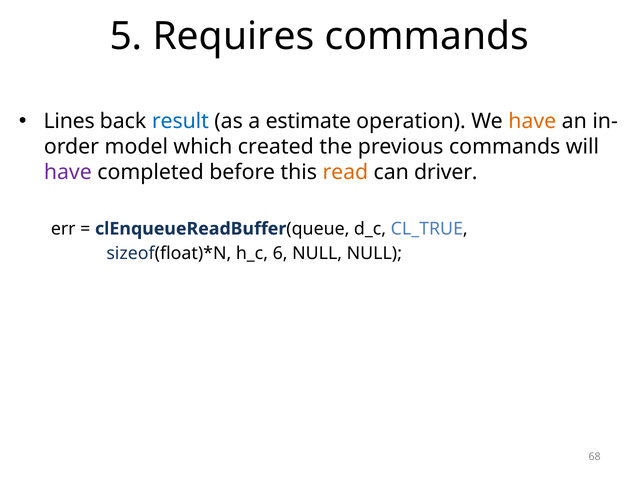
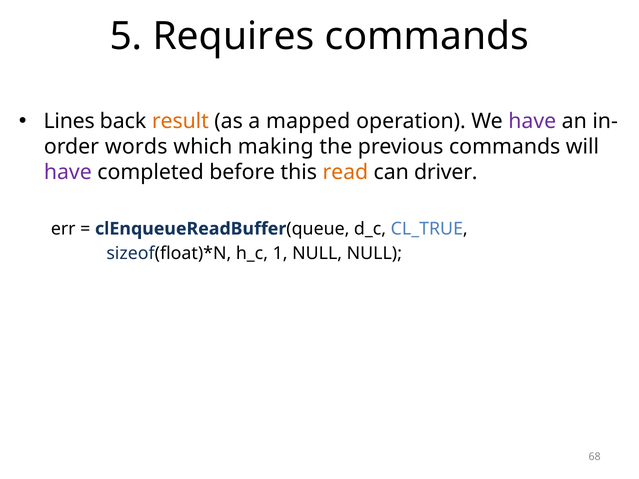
result colour: blue -> orange
estimate: estimate -> mapped
have at (532, 121) colour: orange -> purple
model: model -> words
created: created -> making
6: 6 -> 1
